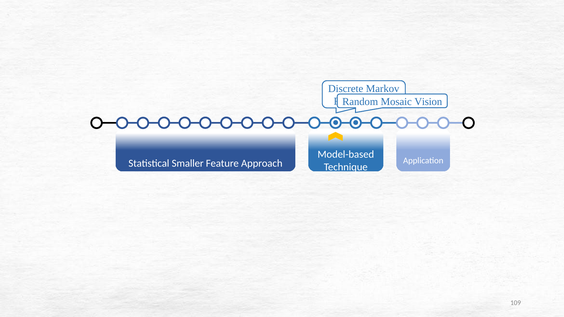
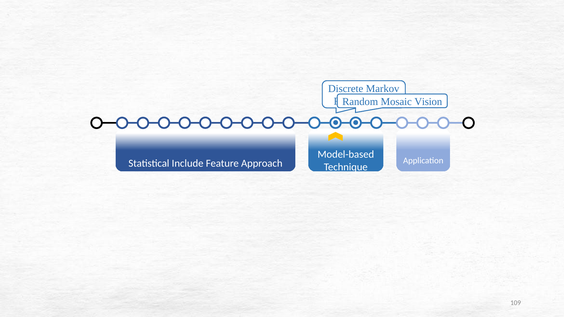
Smaller: Smaller -> Include
